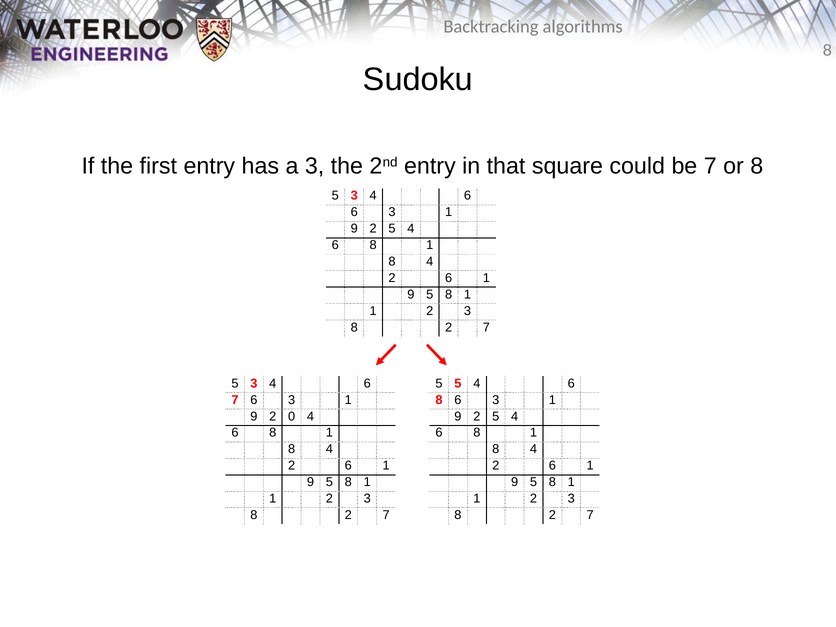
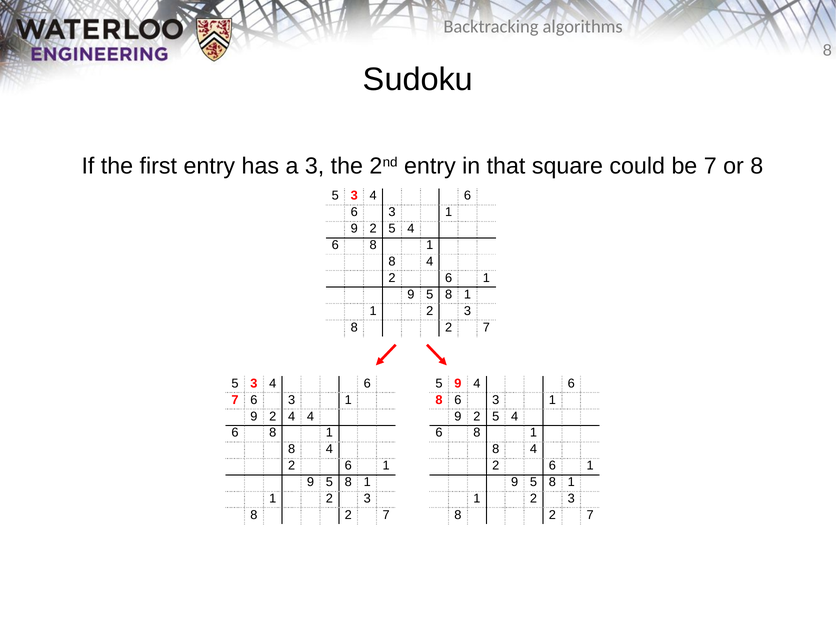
5 5: 5 -> 9
2 0: 0 -> 4
